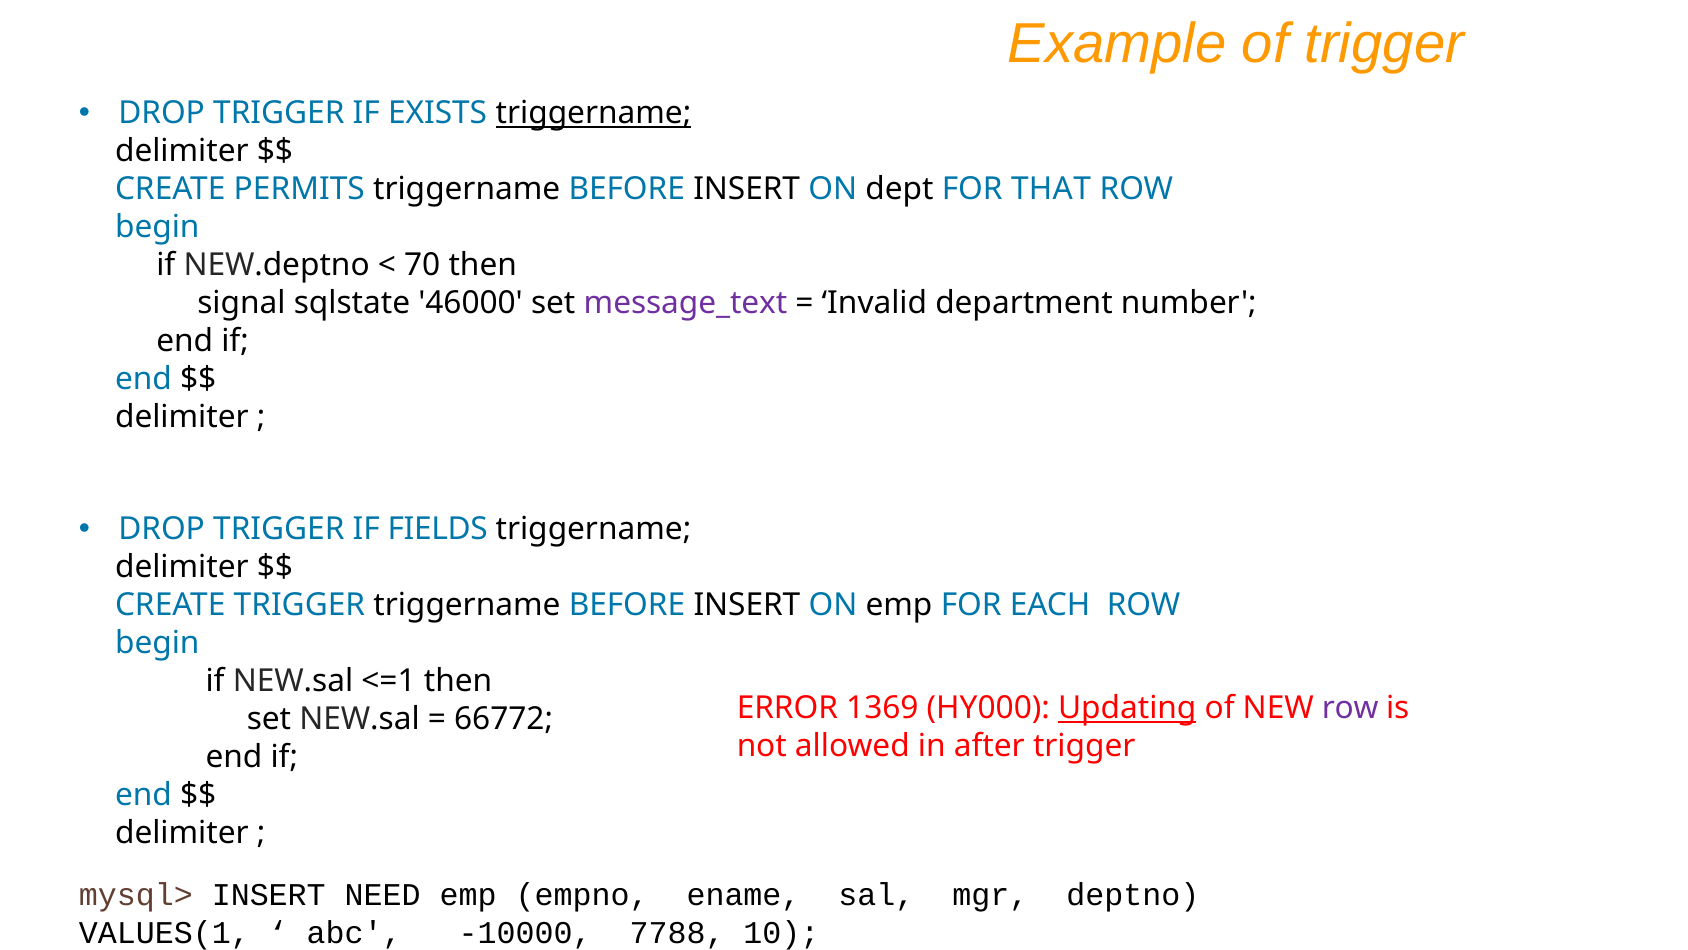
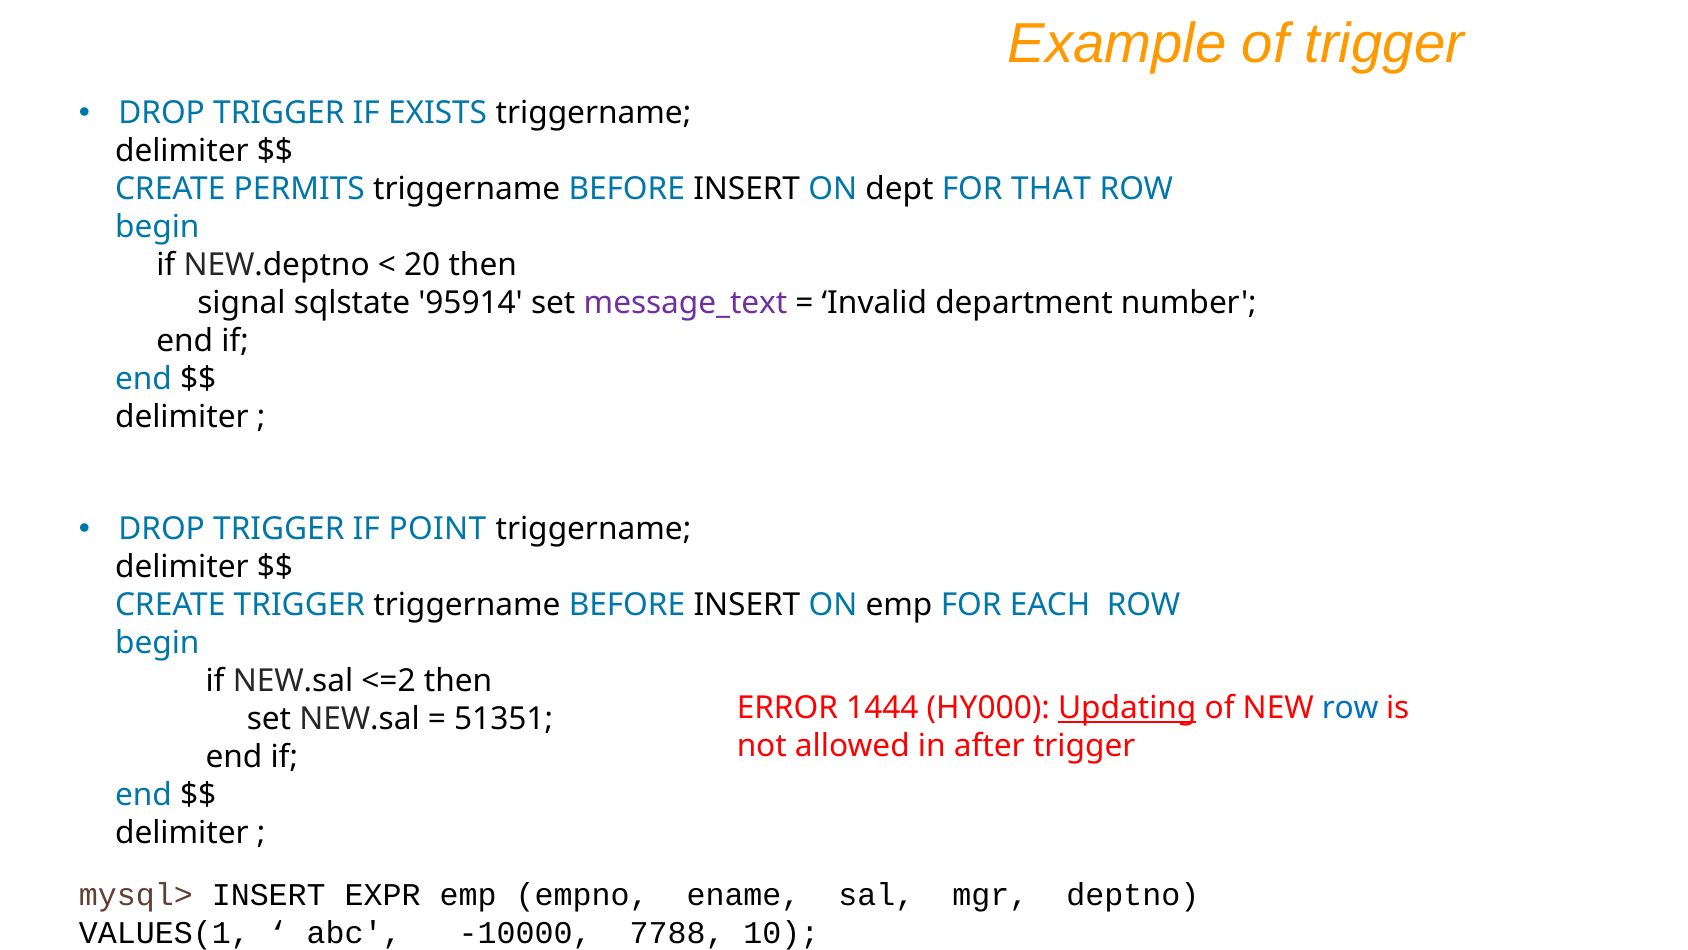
triggername at (593, 113) underline: present -> none
70: 70 -> 20
46000: 46000 -> 95914
FIELDS: FIELDS -> POINT
<=1: <=1 -> <=2
1369: 1369 -> 1444
row at (1350, 708) colour: purple -> blue
66772: 66772 -> 51351
NEED: NEED -> EXPR
